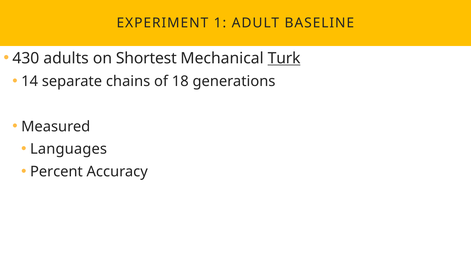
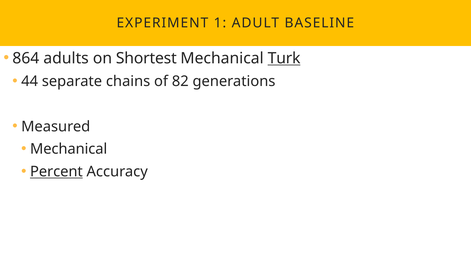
430: 430 -> 864
14: 14 -> 44
18: 18 -> 82
Languages at (69, 149): Languages -> Mechanical
Percent underline: none -> present
